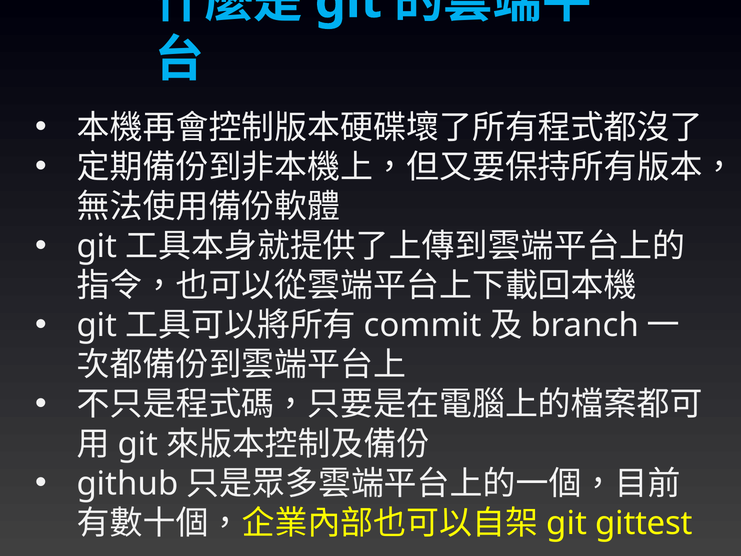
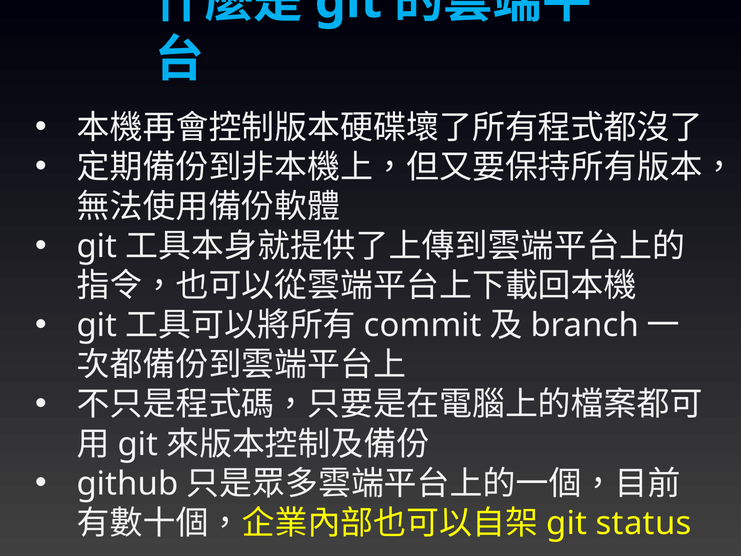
gittest: gittest -> status
